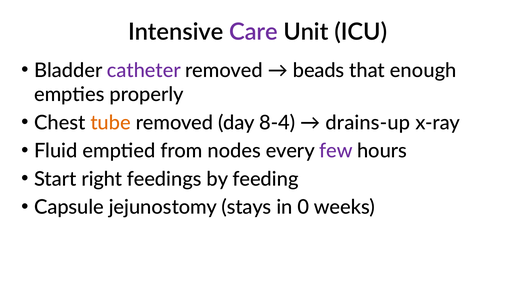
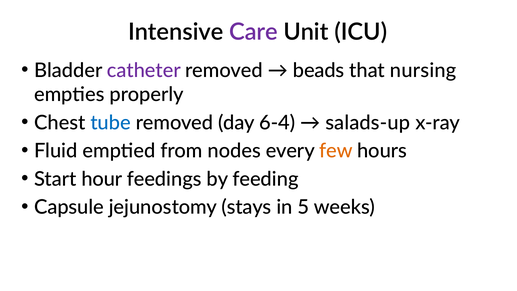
enough: enough -> nursing
tube colour: orange -> blue
8-4: 8-4 -> 6-4
drains-up: drains-up -> salads-up
few colour: purple -> orange
right: right -> hour
0: 0 -> 5
